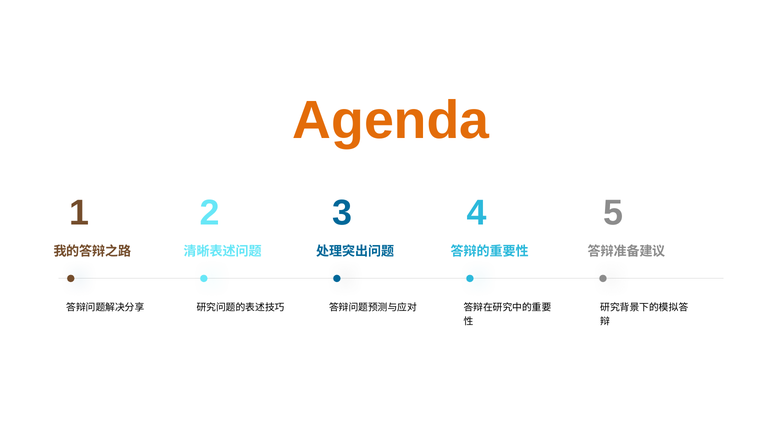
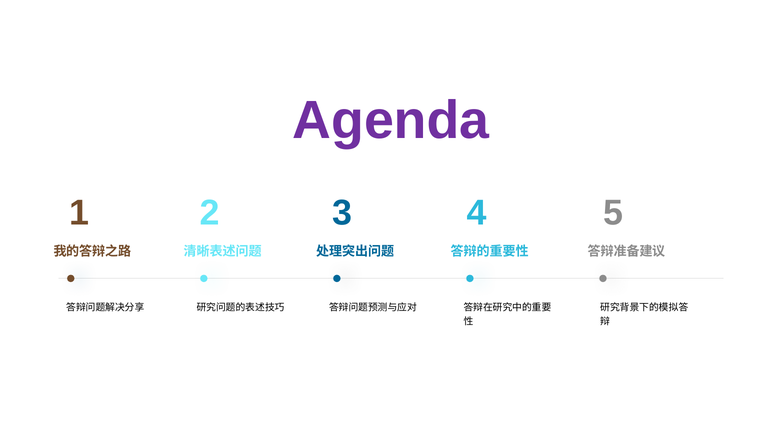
Agenda colour: orange -> purple
